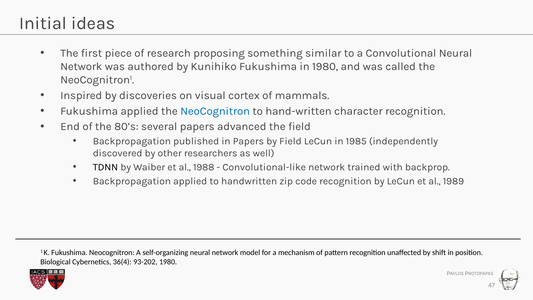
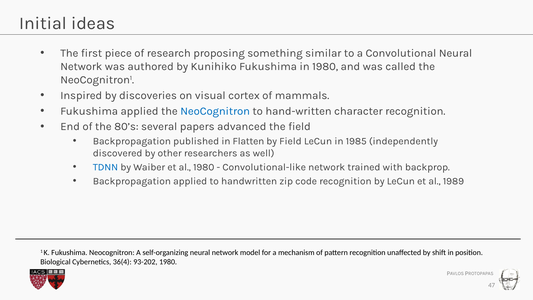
in Papers: Papers -> Flatten
TDNN colour: black -> blue
al 1988: 1988 -> 1980
